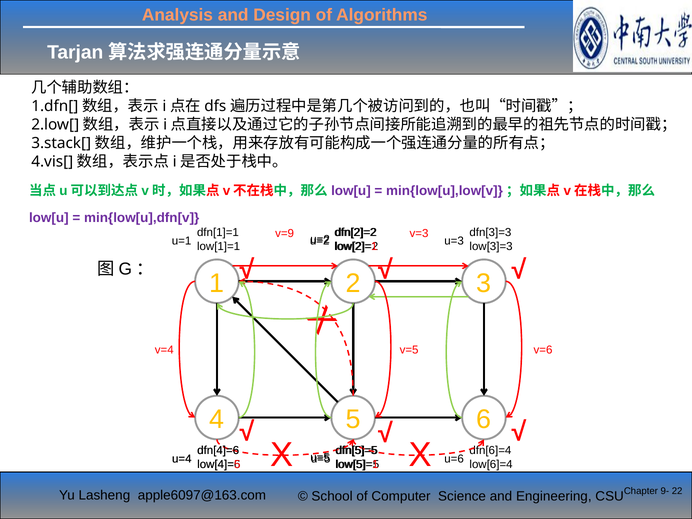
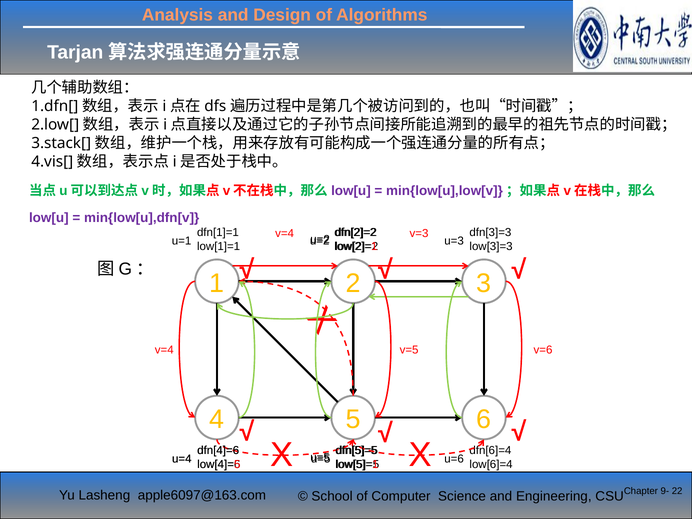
v=9 at (285, 233): v=9 -> v=4
